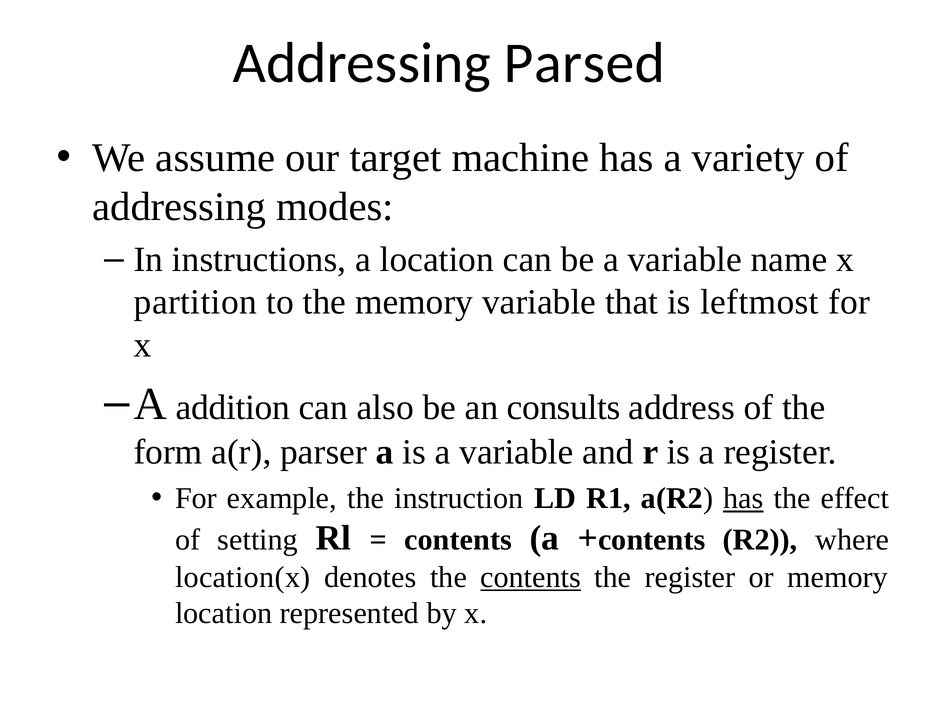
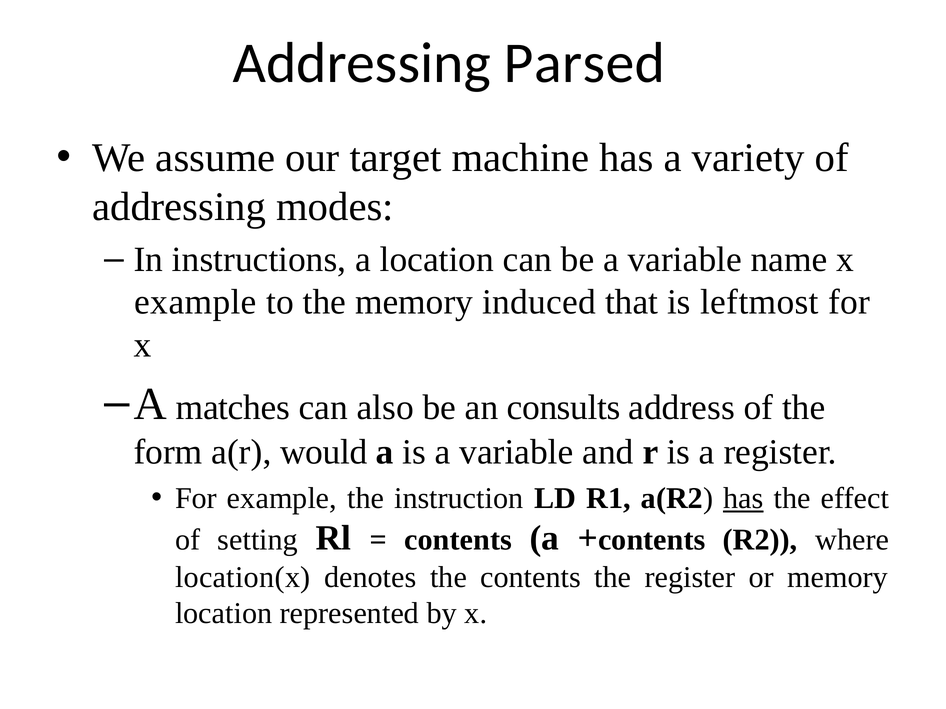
partition at (195, 302): partition -> example
memory variable: variable -> induced
addition: addition -> matches
parser: parser -> would
contents at (531, 578) underline: present -> none
